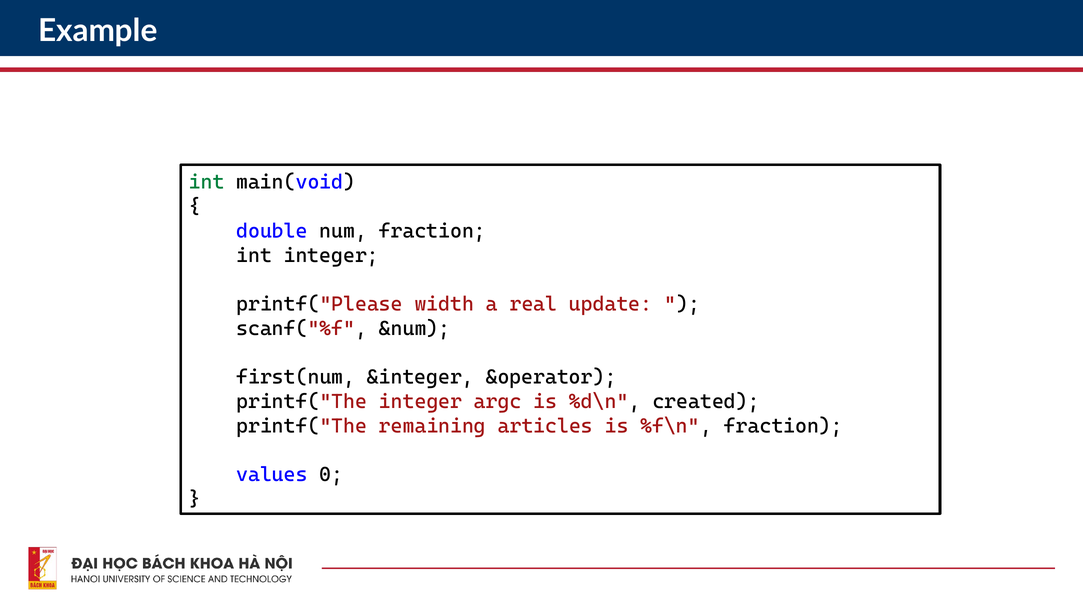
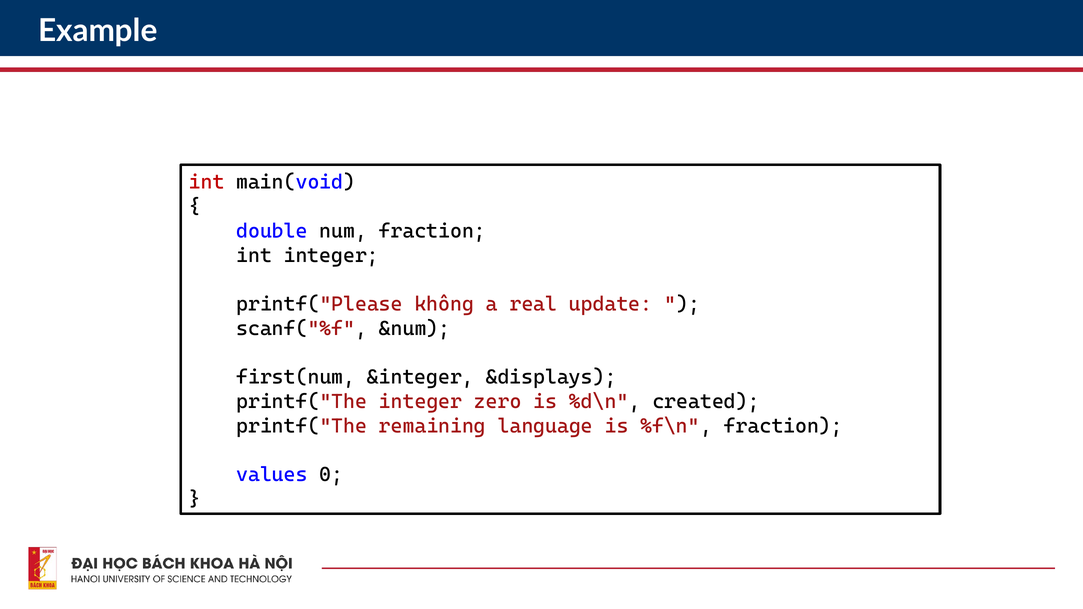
int at (207, 182) colour: green -> red
width: width -> không
&operator: &operator -> &displays
argc: argc -> zero
articles: articles -> language
